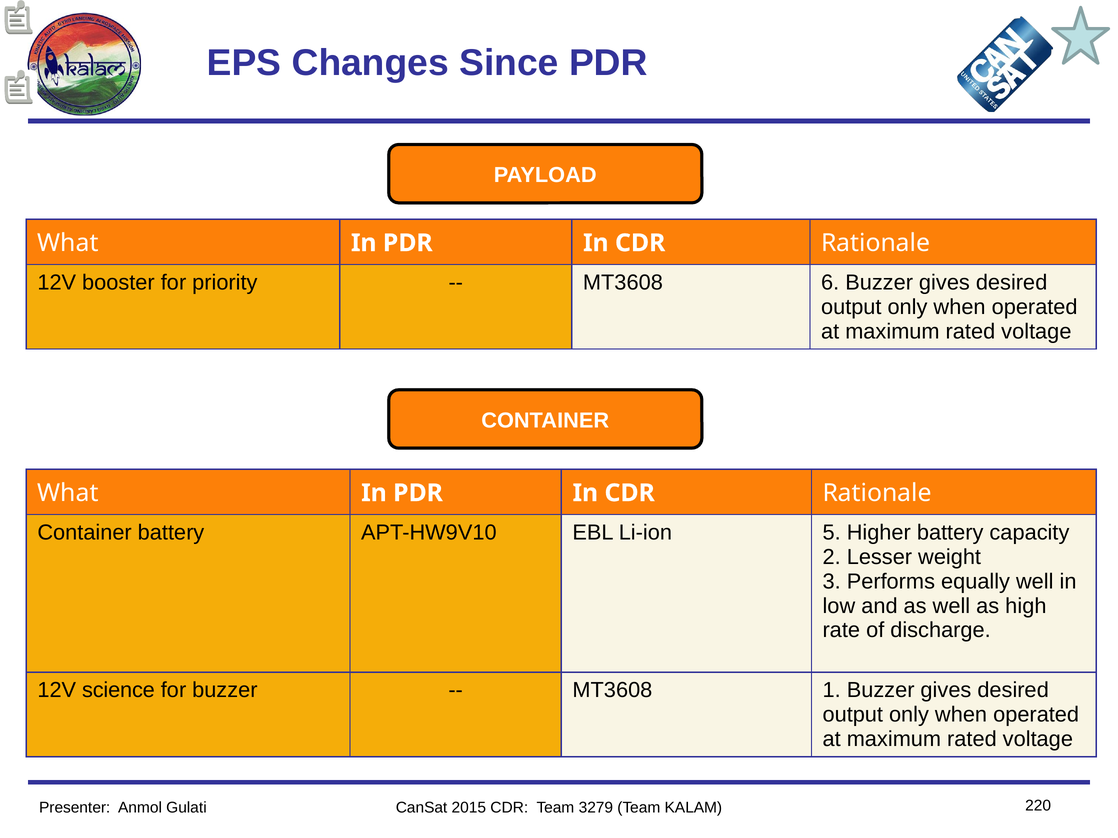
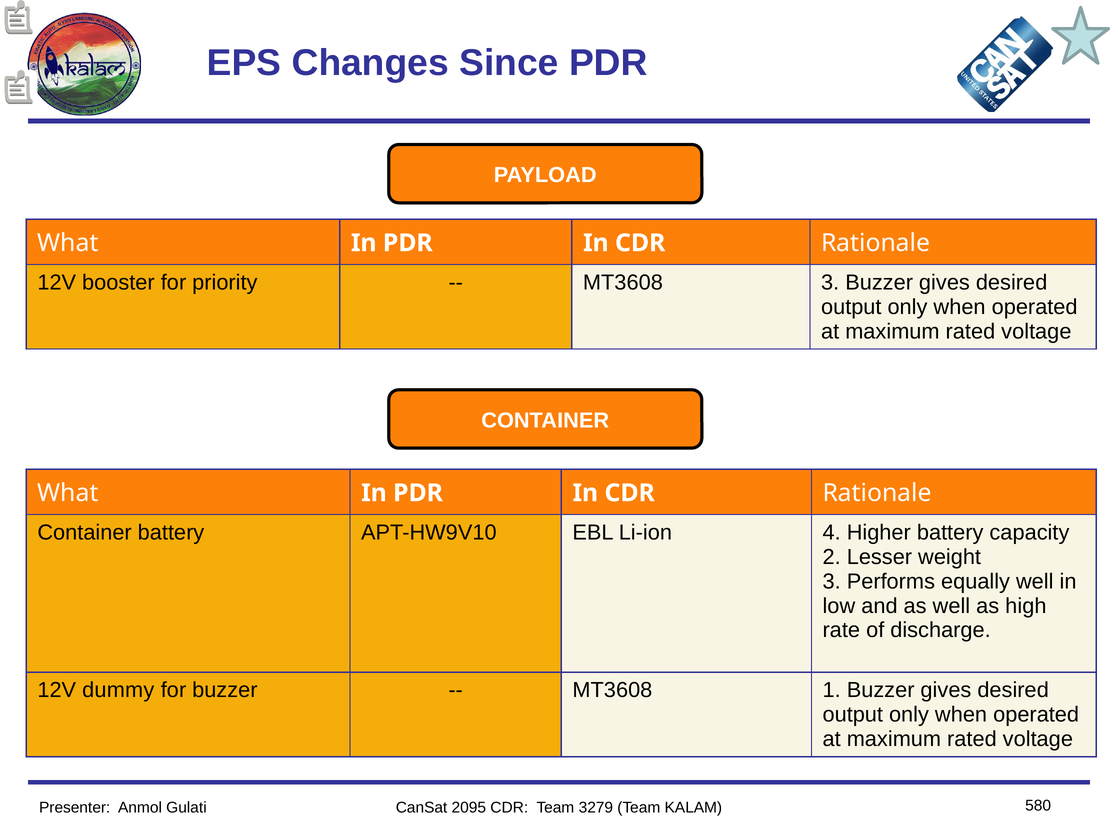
MT3608 6: 6 -> 3
5: 5 -> 4
science: science -> dummy
2015: 2015 -> 2095
220: 220 -> 580
